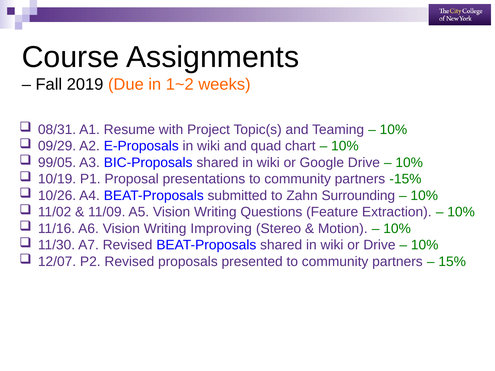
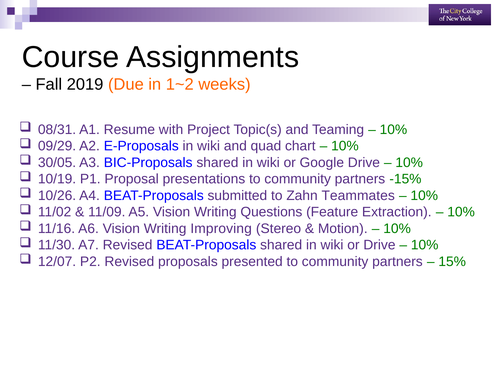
99/05: 99/05 -> 30/05
Surrounding: Surrounding -> Teammates
